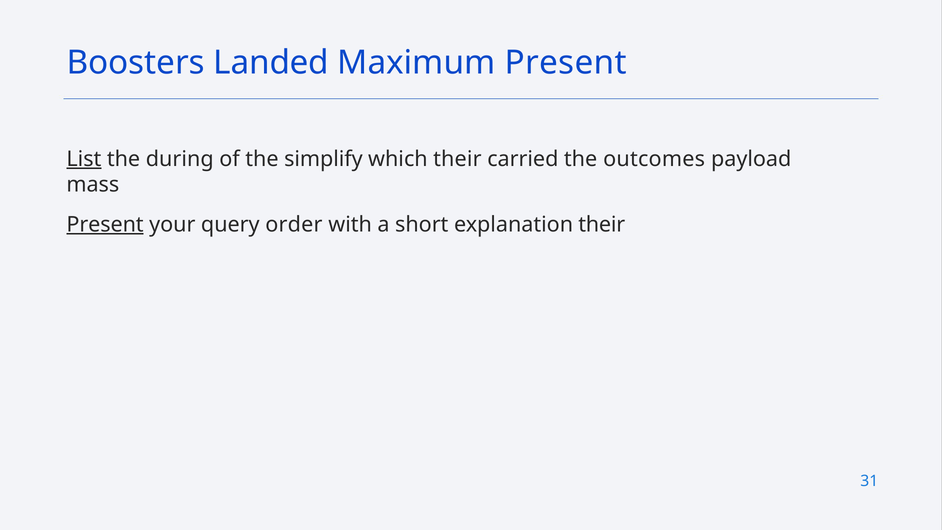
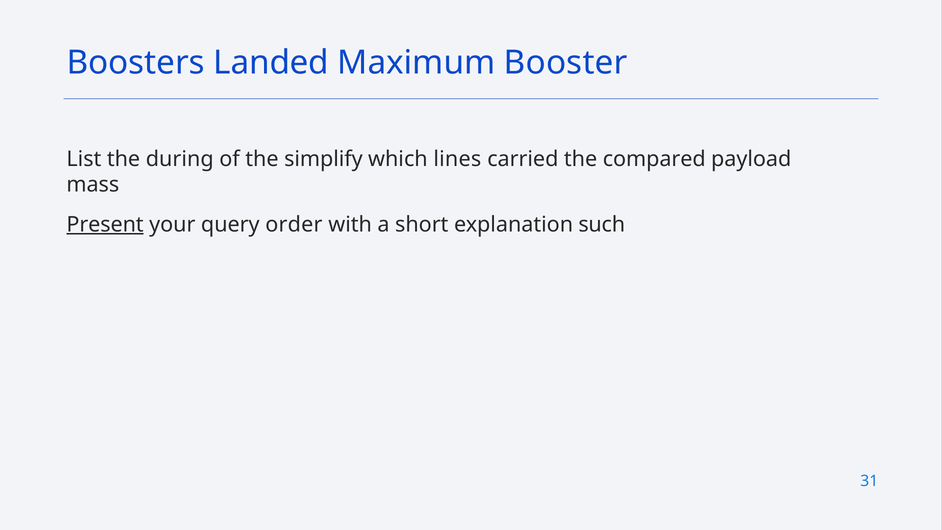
Maximum Present: Present -> Booster
List underline: present -> none
which their: their -> lines
outcomes: outcomes -> compared
explanation their: their -> such
